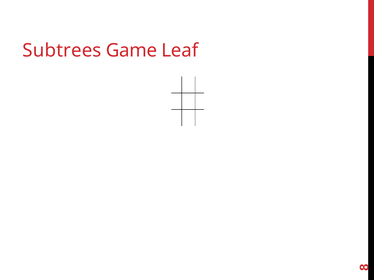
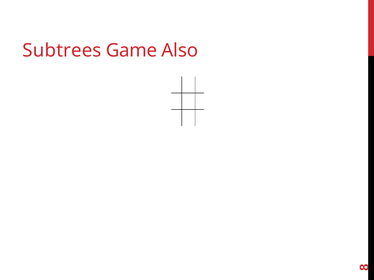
Leaf: Leaf -> Also
